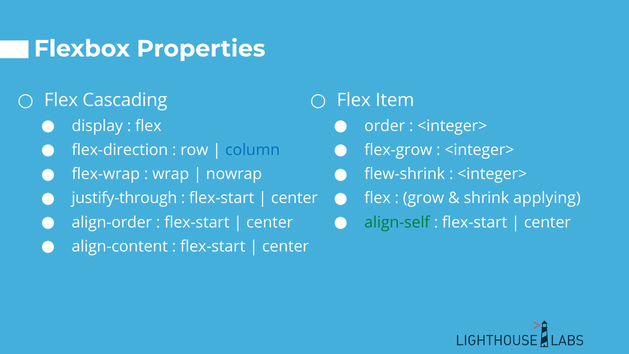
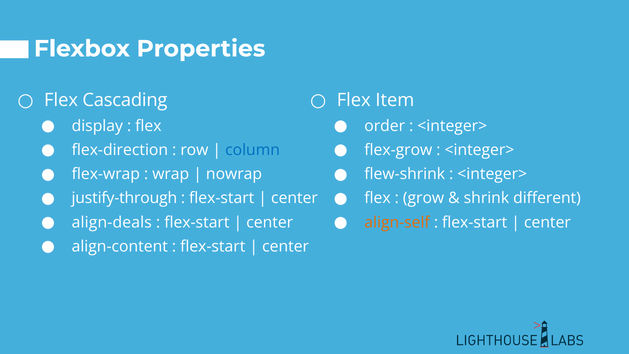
applying: applying -> different
align-order: align-order -> align-deals
align-self colour: green -> orange
